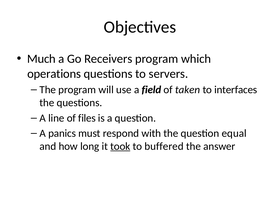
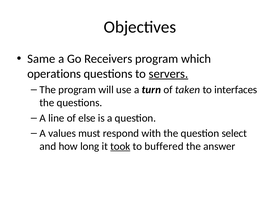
Much: Much -> Same
servers underline: none -> present
field: field -> turn
files: files -> else
panics: panics -> values
equal: equal -> select
